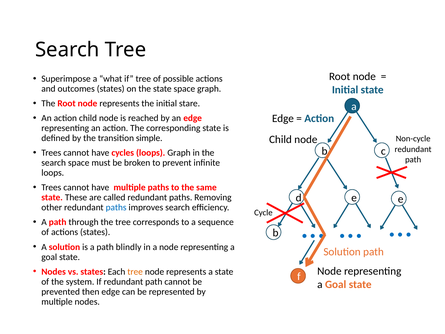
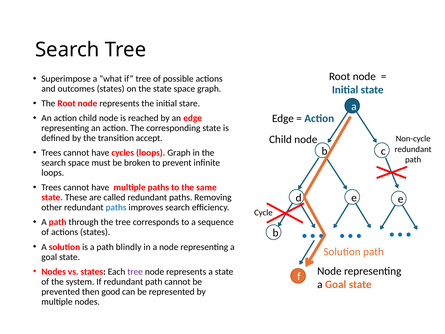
simple: simple -> accept
tree at (135, 271) colour: orange -> purple
then edge: edge -> good
